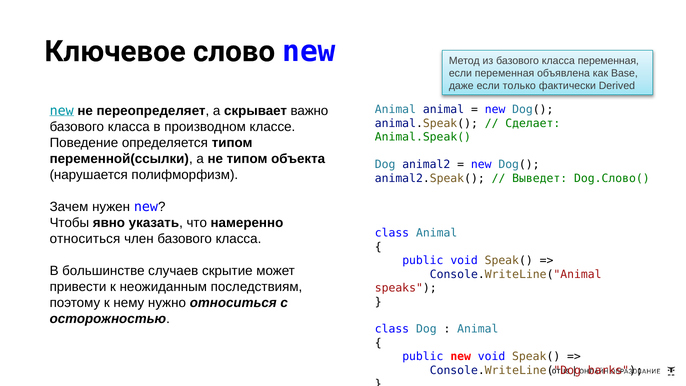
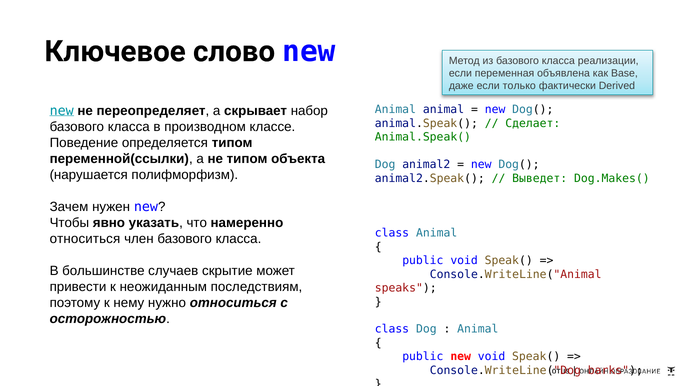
класса переменная: переменная -> реализации
важно: важно -> набор
Dog.Слово(: Dog.Слово( -> Dog.Makes(
